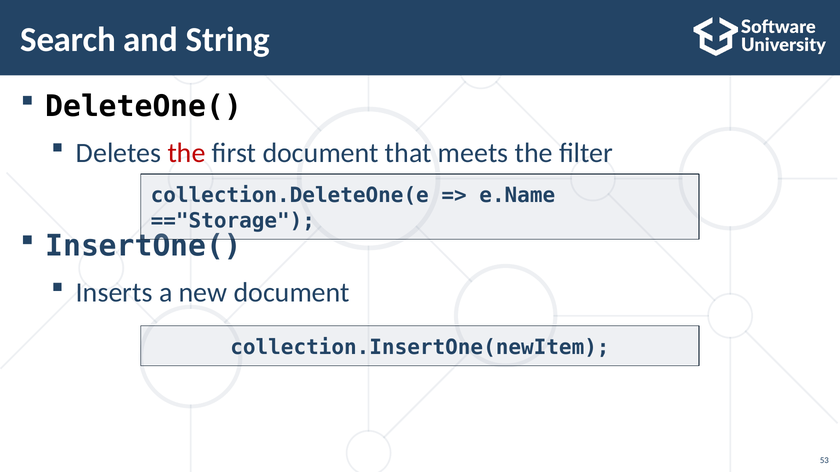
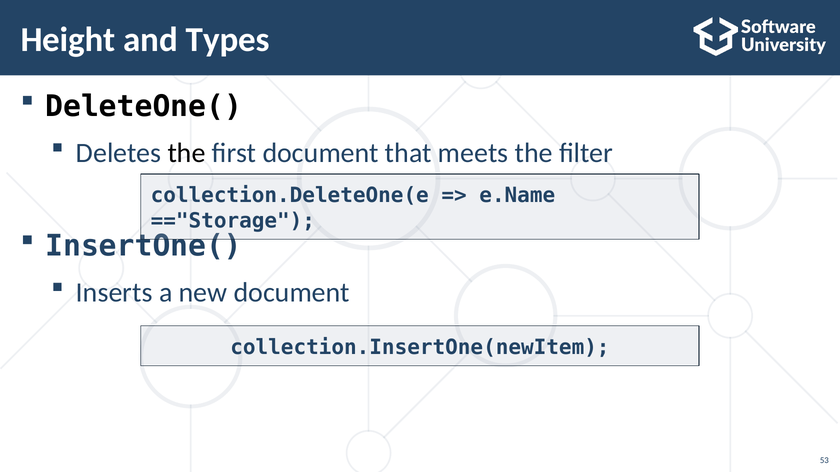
Search: Search -> Height
String: String -> Types
the at (187, 153) colour: red -> black
